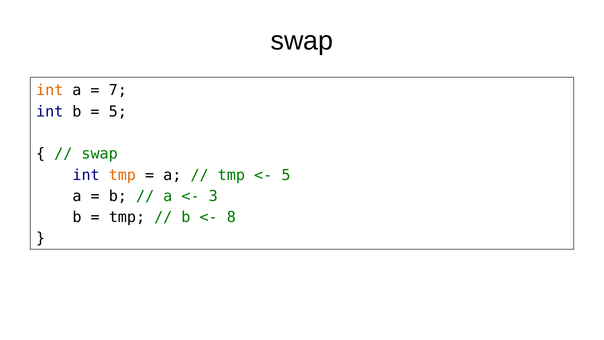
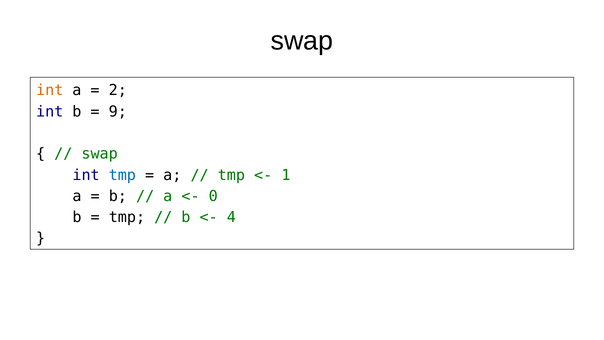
7: 7 -> 2
5 at (118, 111): 5 -> 9
tmp at (122, 175) colour: orange -> blue
5 at (286, 175): 5 -> 1
3: 3 -> 0
8: 8 -> 4
